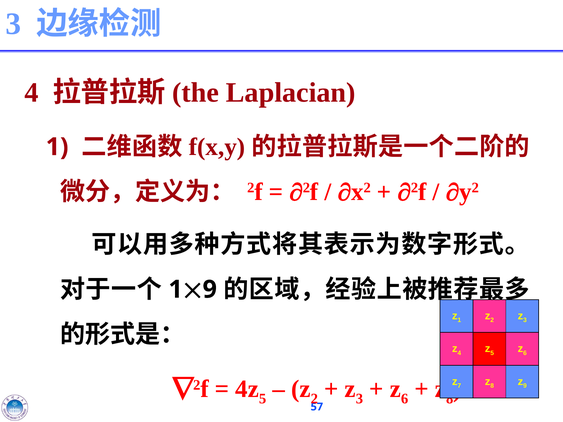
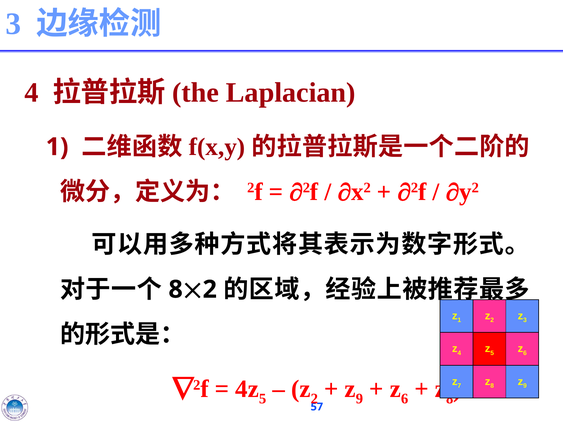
1 at (176, 290): 1 -> 8
9 at (210, 290): 9 -> 2
3 at (359, 399): 3 -> 9
